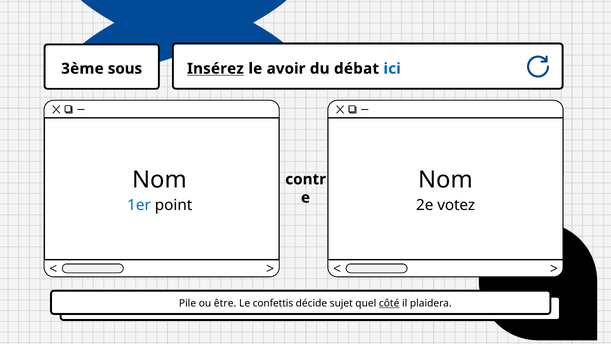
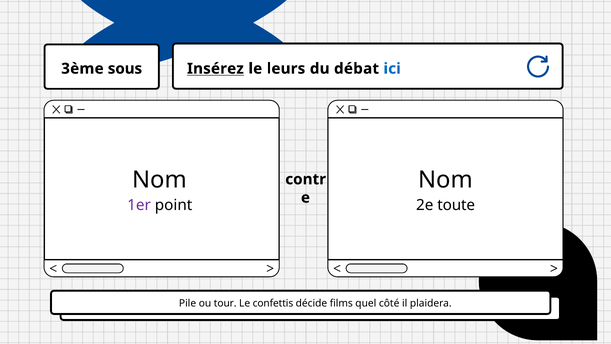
avoir: avoir -> leurs
1er colour: blue -> purple
votez: votez -> toute
être: être -> tour
sujet: sujet -> films
côté underline: present -> none
